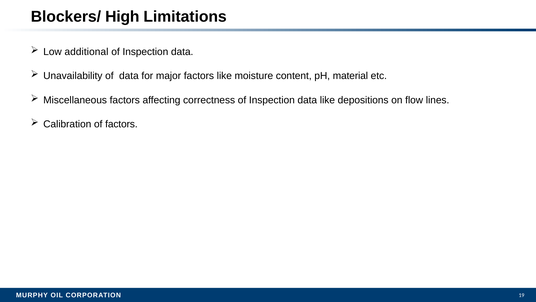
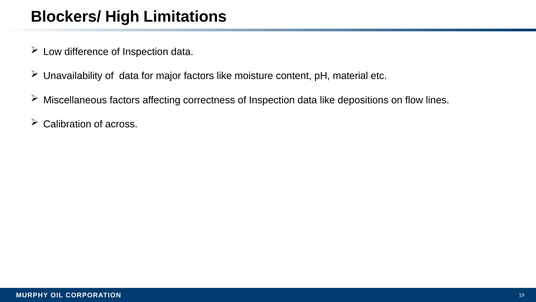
additional: additional -> difference
of factors: factors -> across
